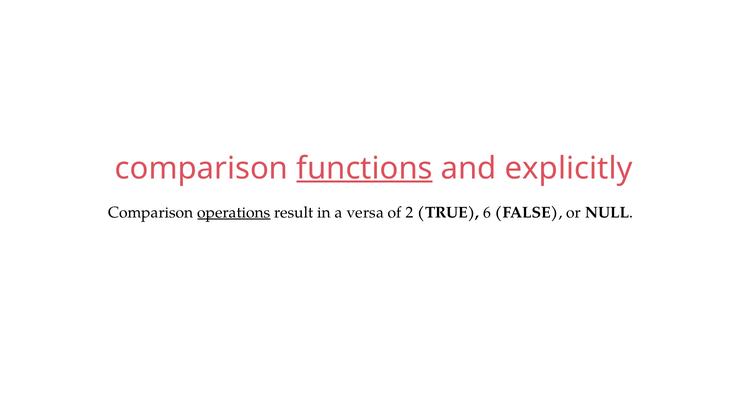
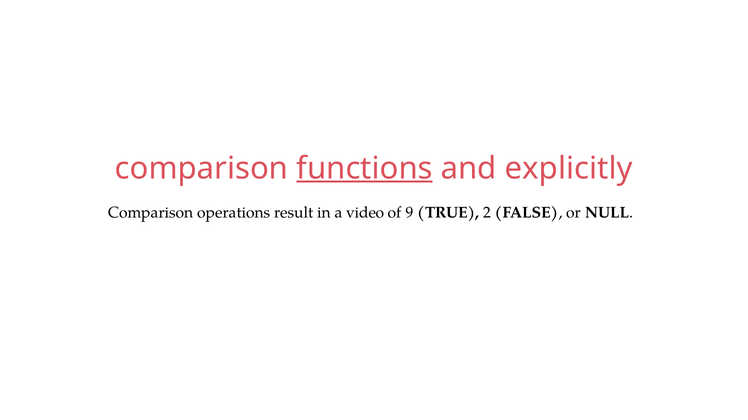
operations underline: present -> none
versa: versa -> video
2: 2 -> 9
6: 6 -> 2
